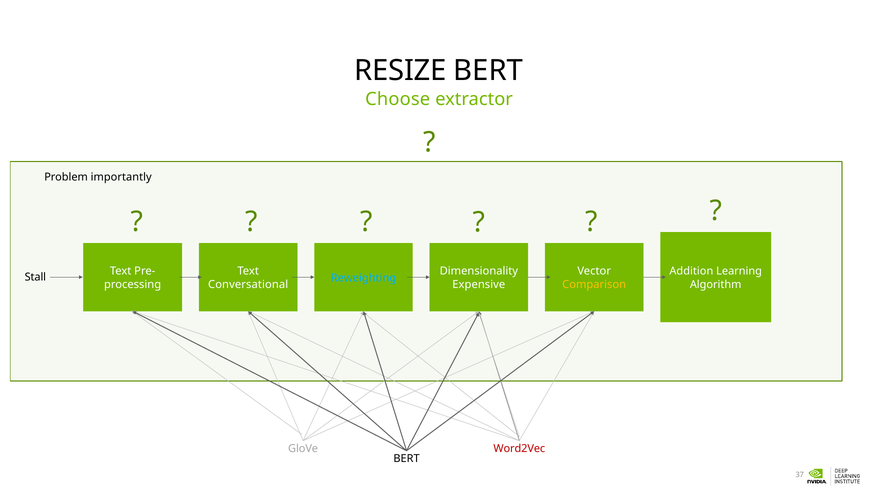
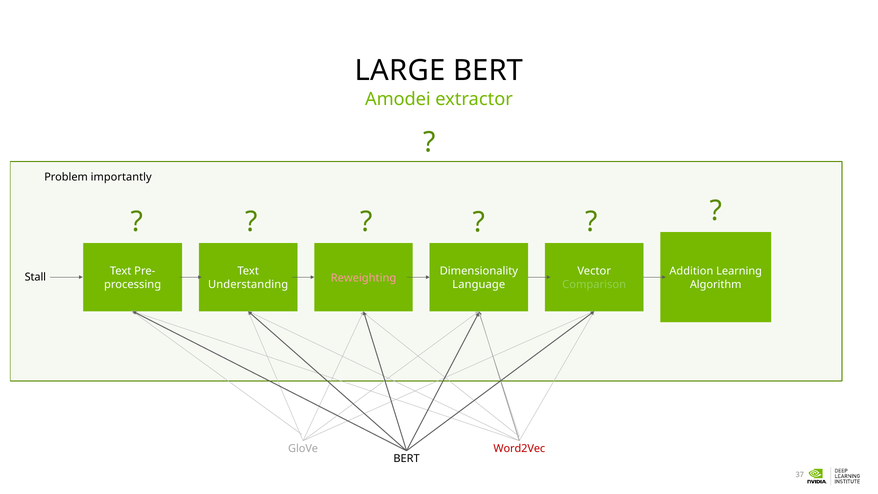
RESIZE: RESIZE -> LARGE
Choose: Choose -> Amodei
Reweighting colour: light blue -> pink
Conversational: Conversational -> Understanding
Expensive: Expensive -> Language
Comparison colour: yellow -> light green
